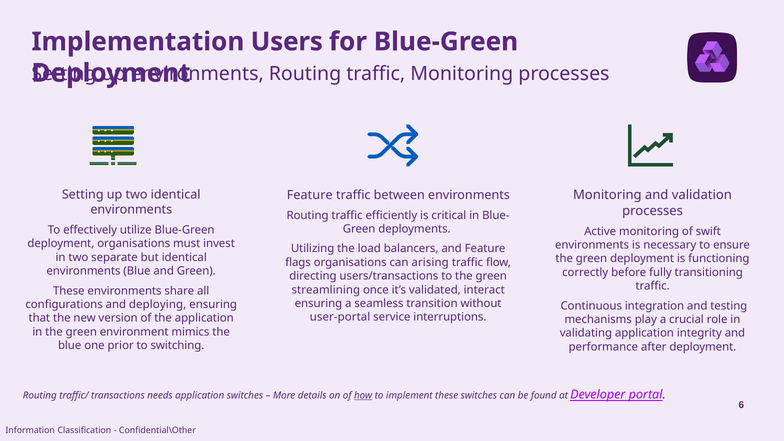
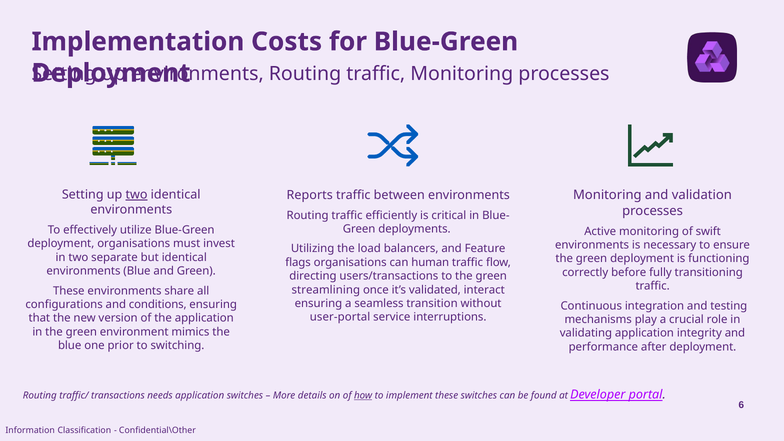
Users: Users -> Costs
two at (136, 195) underline: none -> present
Feature at (310, 195): Feature -> Reports
arising: arising -> human
deploying: deploying -> conditions
